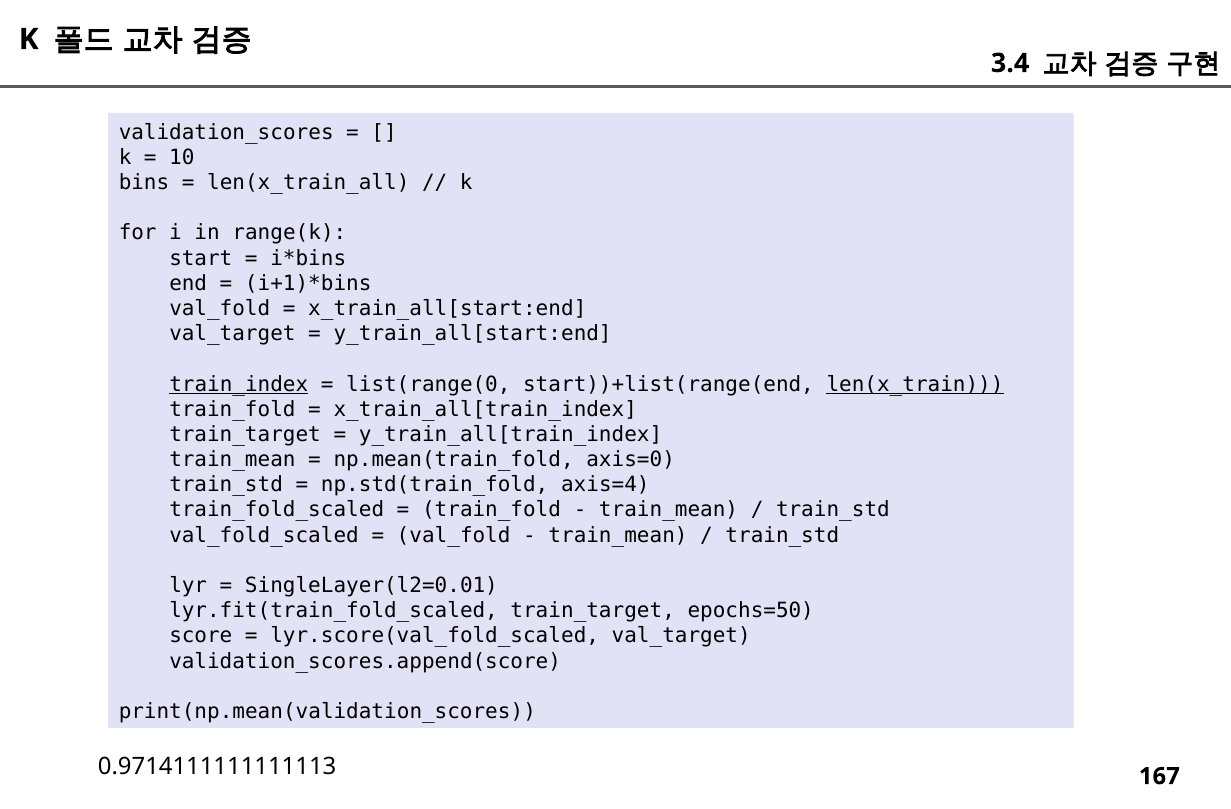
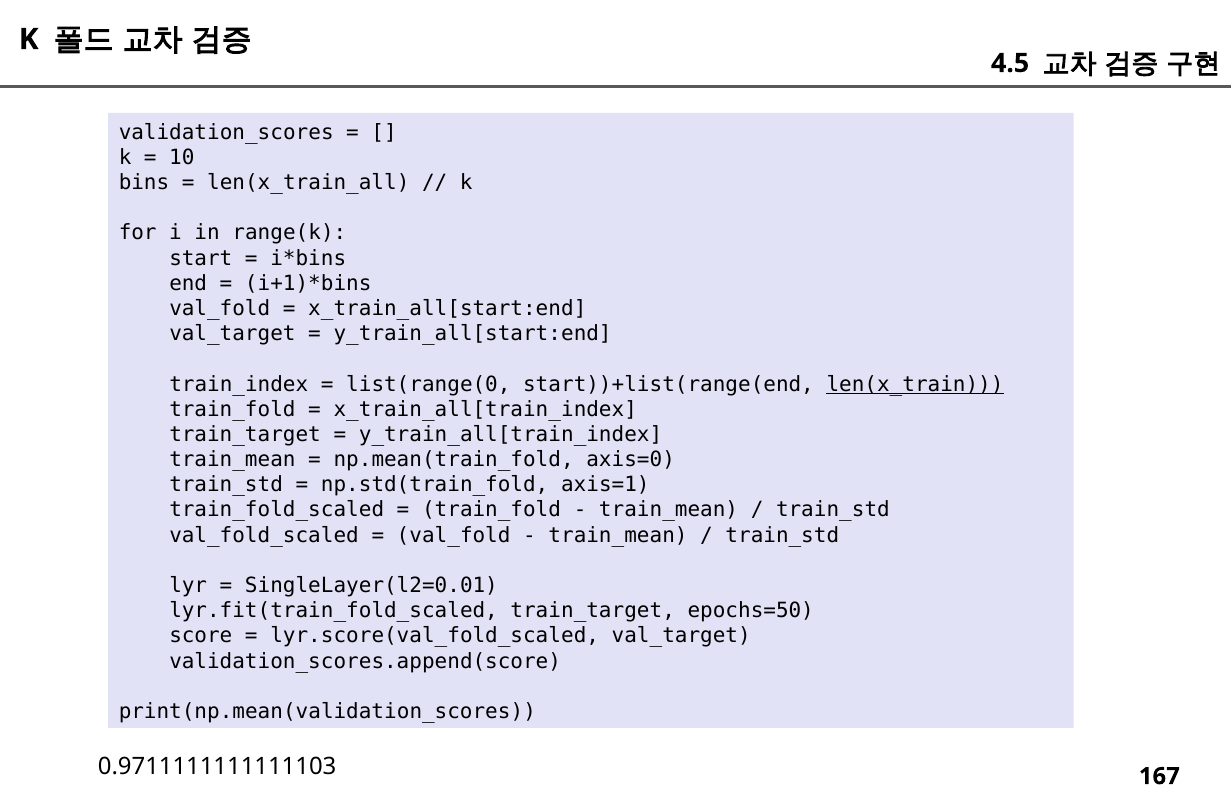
3.4: 3.4 -> 4.5
train_index underline: present -> none
axis=4: axis=4 -> axis=1
0.9714111111111113: 0.9714111111111113 -> 0.9711111111111103
